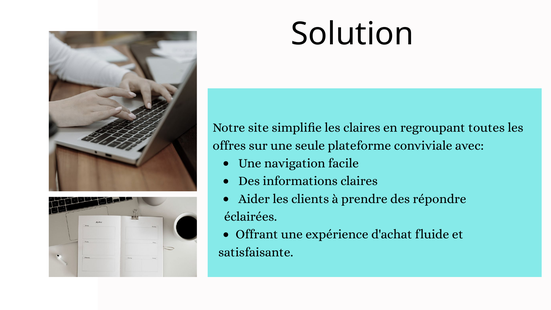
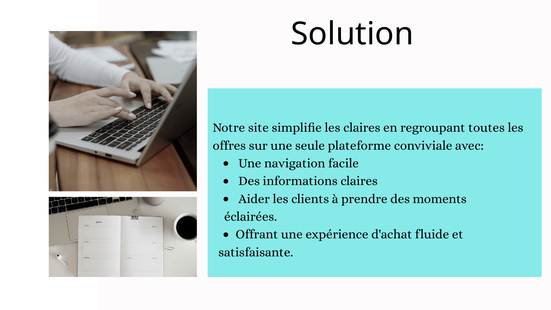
répondre: répondre -> moments
